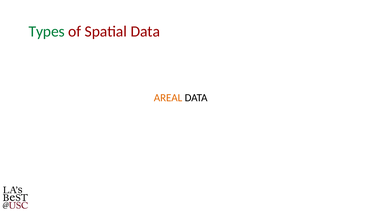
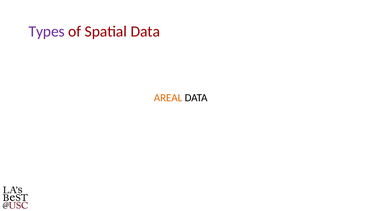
Types colour: green -> purple
